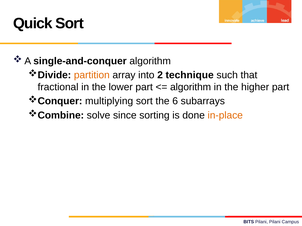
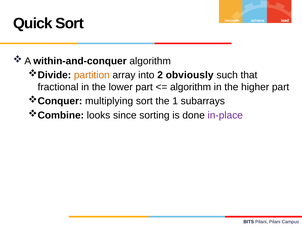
single-and-conquer: single-and-conquer -> within-and-conquer
technique: technique -> obviously
6: 6 -> 1
solve: solve -> looks
in-place colour: orange -> purple
